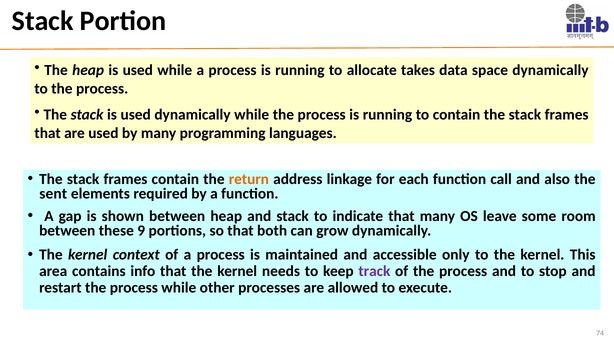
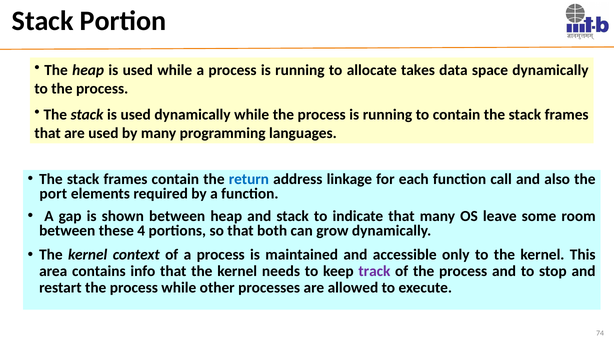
return colour: orange -> blue
sent: sent -> port
9: 9 -> 4
